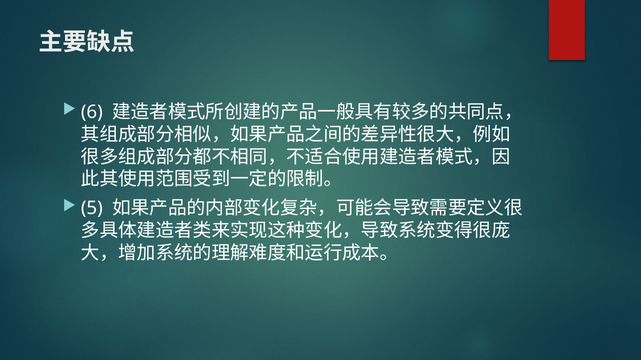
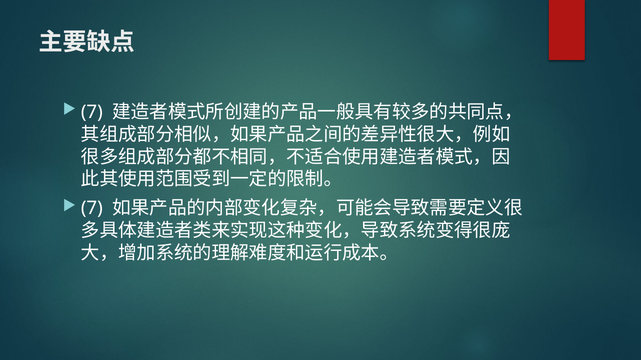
6 at (92, 112): 6 -> 7
5 at (92, 209): 5 -> 7
